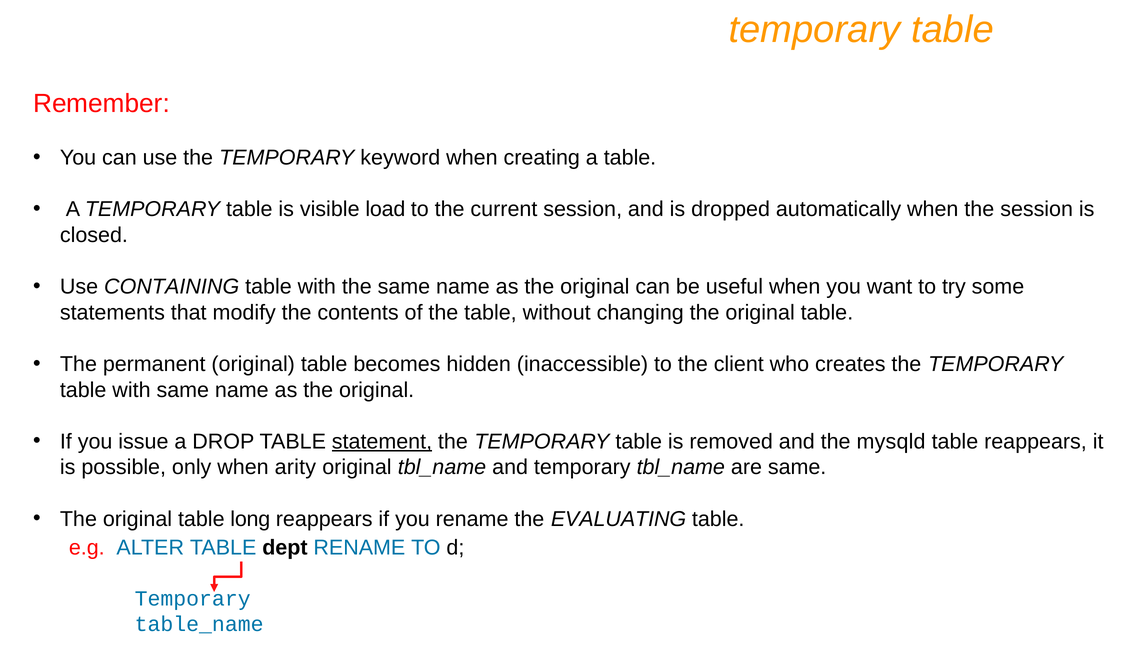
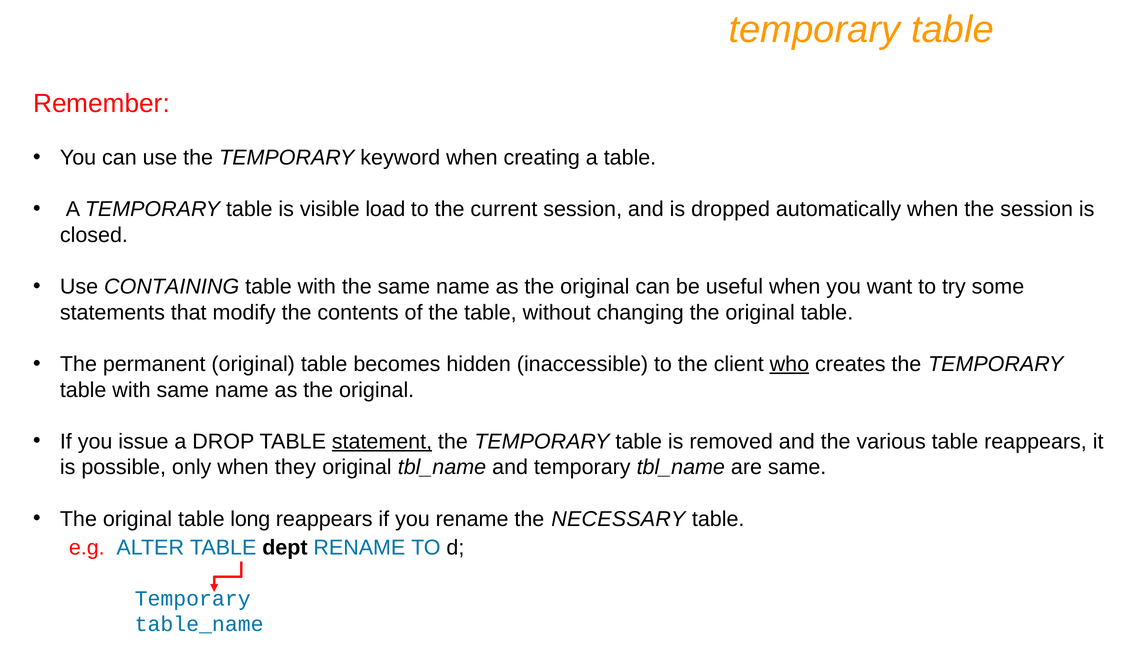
who underline: none -> present
mysqld: mysqld -> various
arity: arity -> they
EVALUATING: EVALUATING -> NECESSARY
